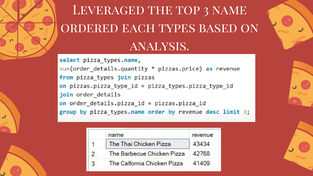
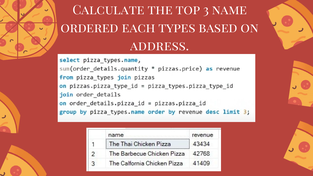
Leveraged: Leveraged -> Calculate
analysis: analysis -> address
